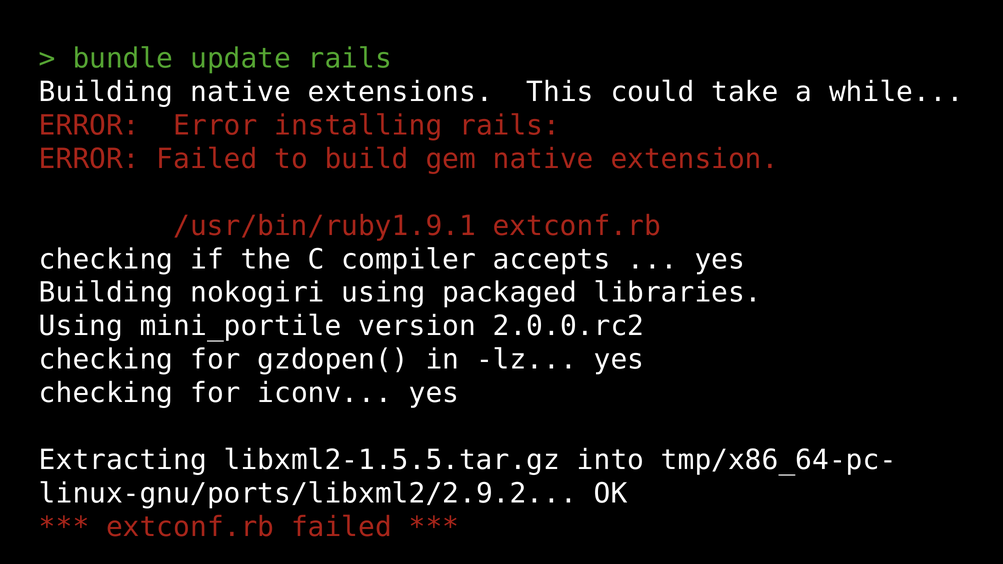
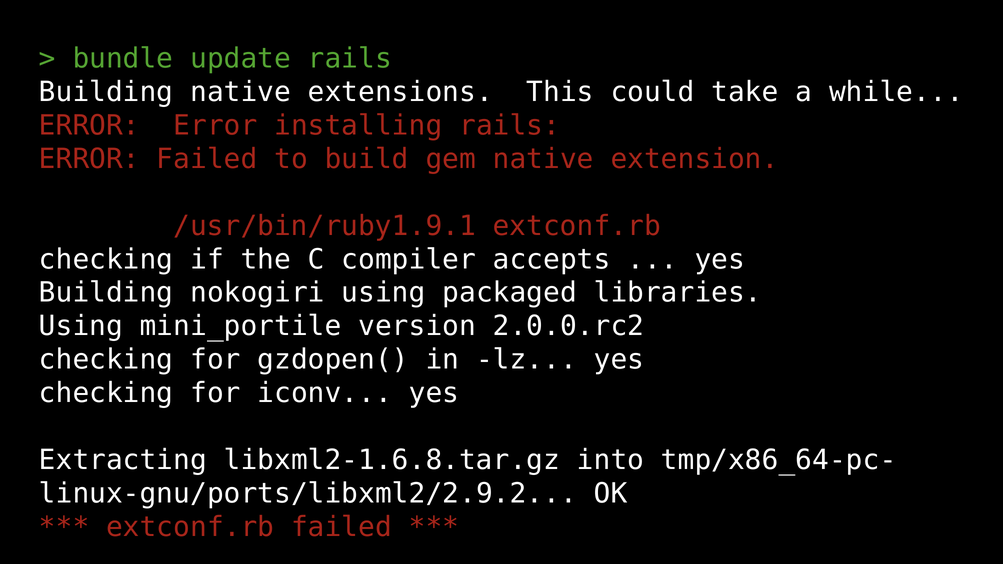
libxml2-1.5.5.tar.gz: libxml2-1.5.5.tar.gz -> libxml2-1.6.8.tar.gz
